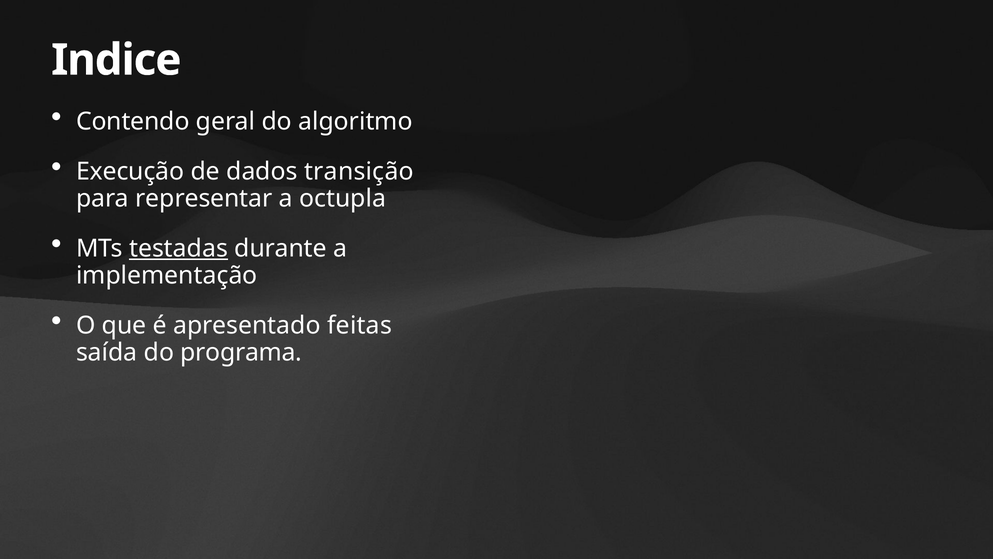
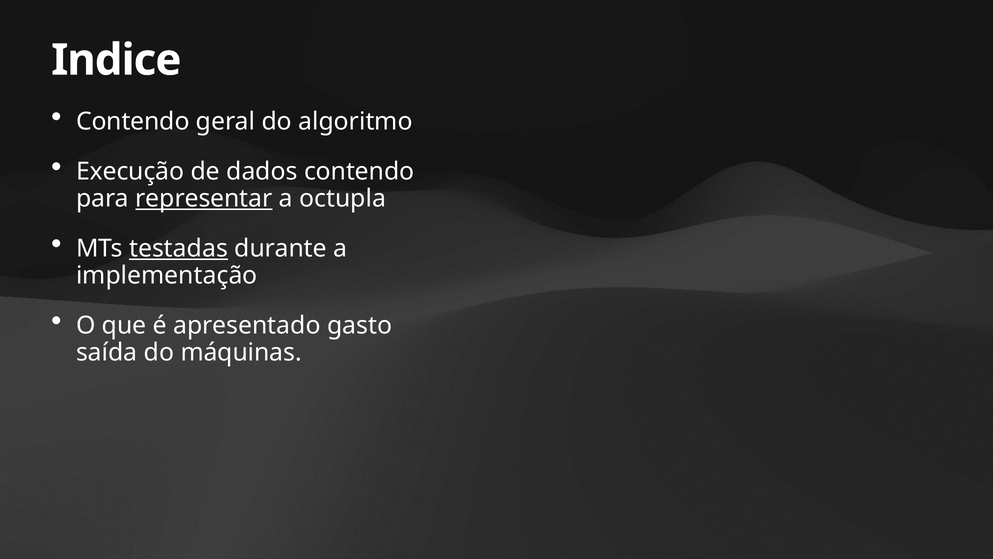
dados transição: transição -> contendo
representar underline: none -> present
feitas: feitas -> gasto
programa: programa -> máquinas
